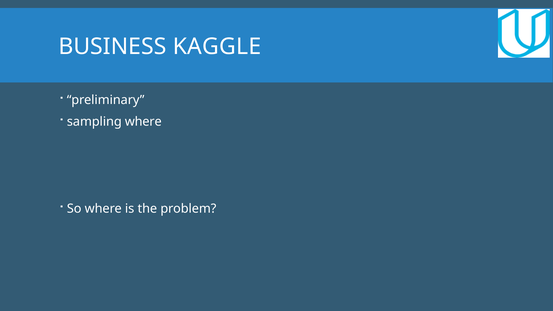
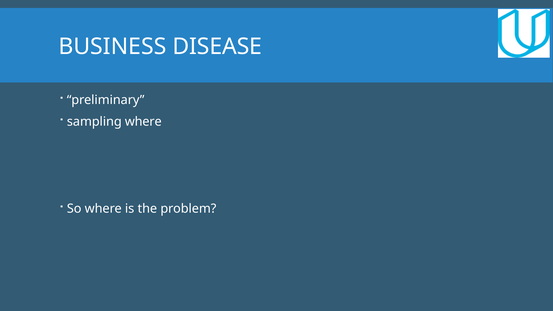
KAGGLE: KAGGLE -> DISEASE
